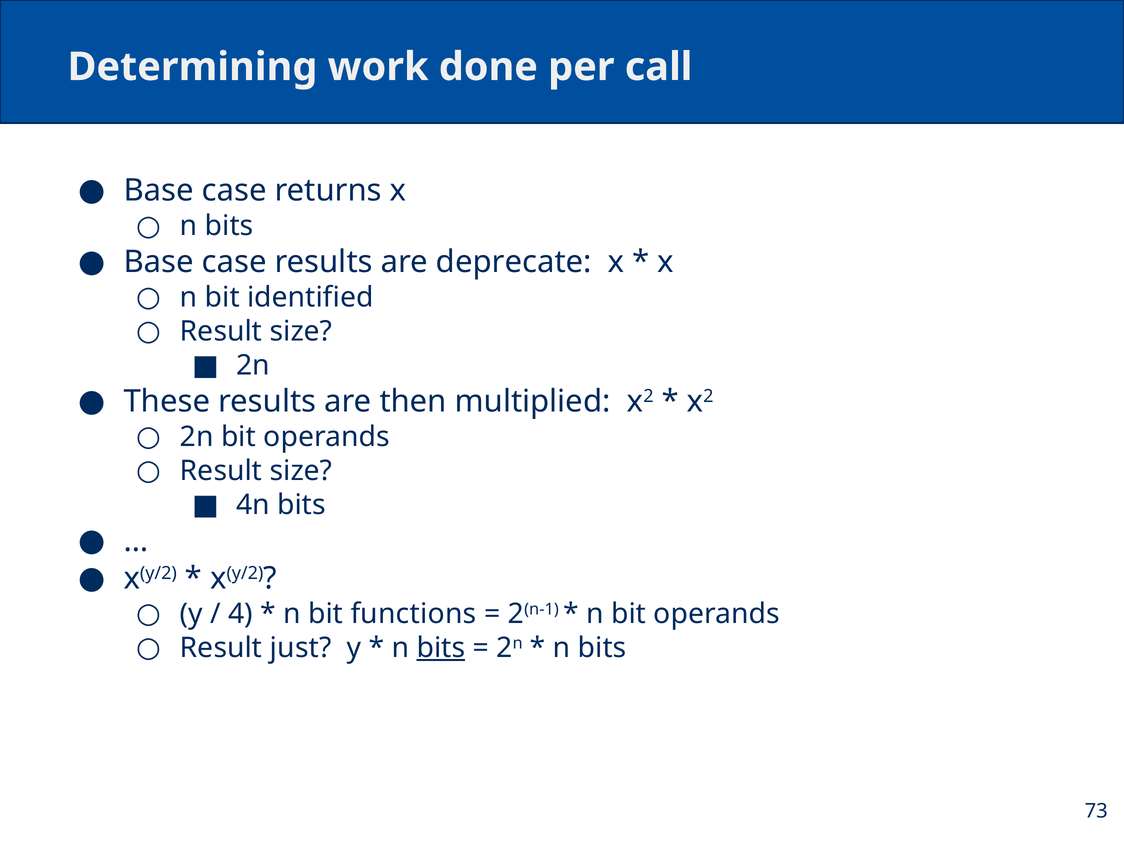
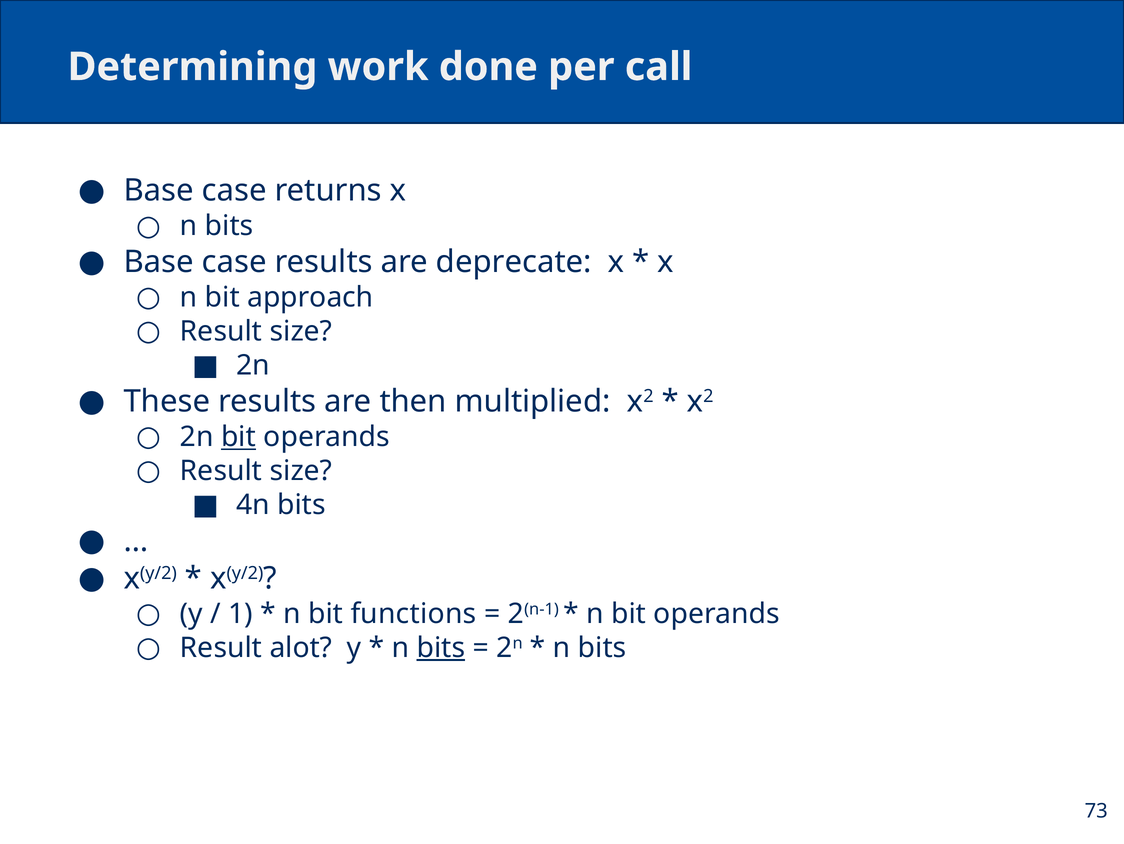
identified: identified -> approach
bit at (238, 437) underline: none -> present
4: 4 -> 1
just: just -> alot
